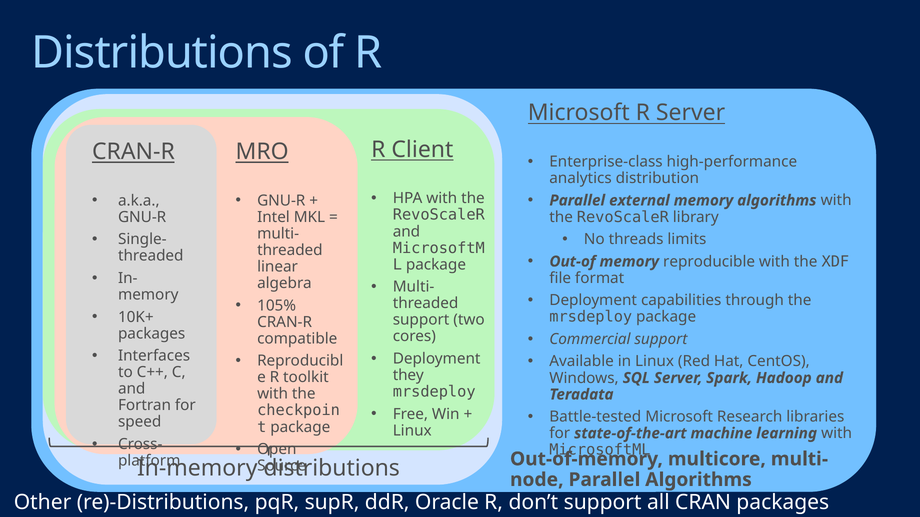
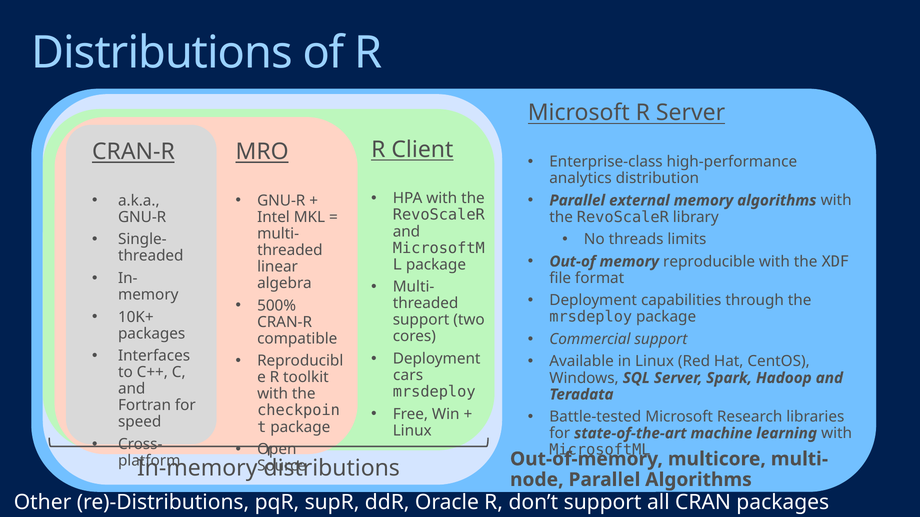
105%: 105% -> 500%
they: they -> cars
